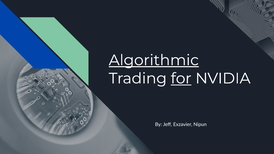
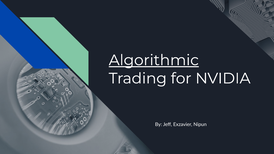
for underline: present -> none
